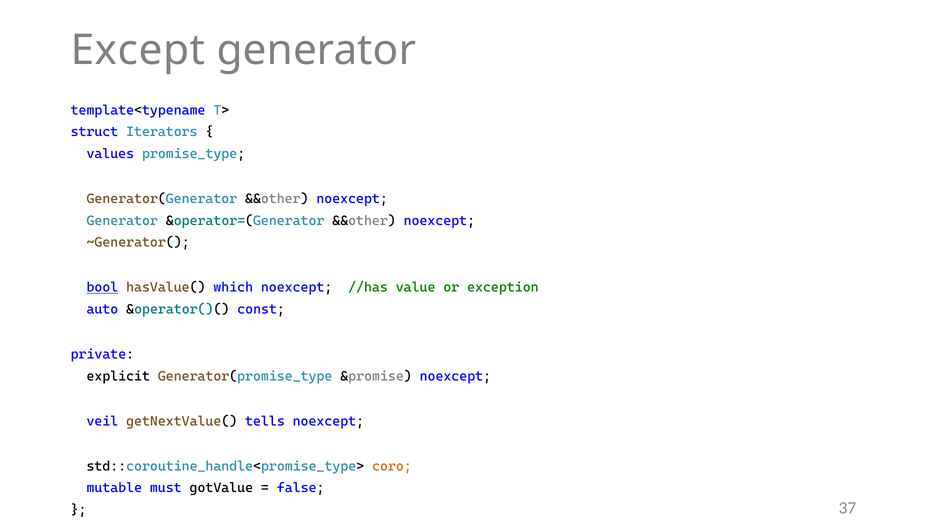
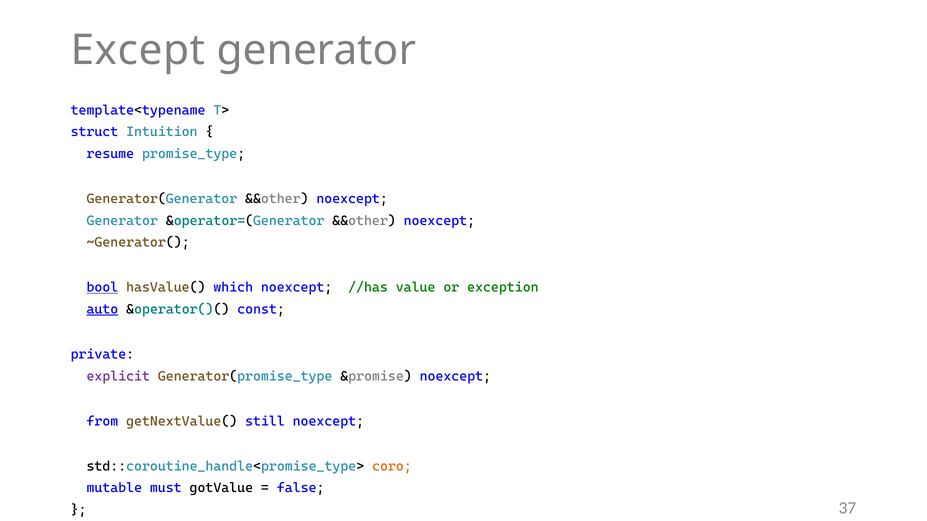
Iterators: Iterators -> Intuition
values: values -> resume
auto underline: none -> present
explicit colour: black -> purple
veil: veil -> from
tells: tells -> still
